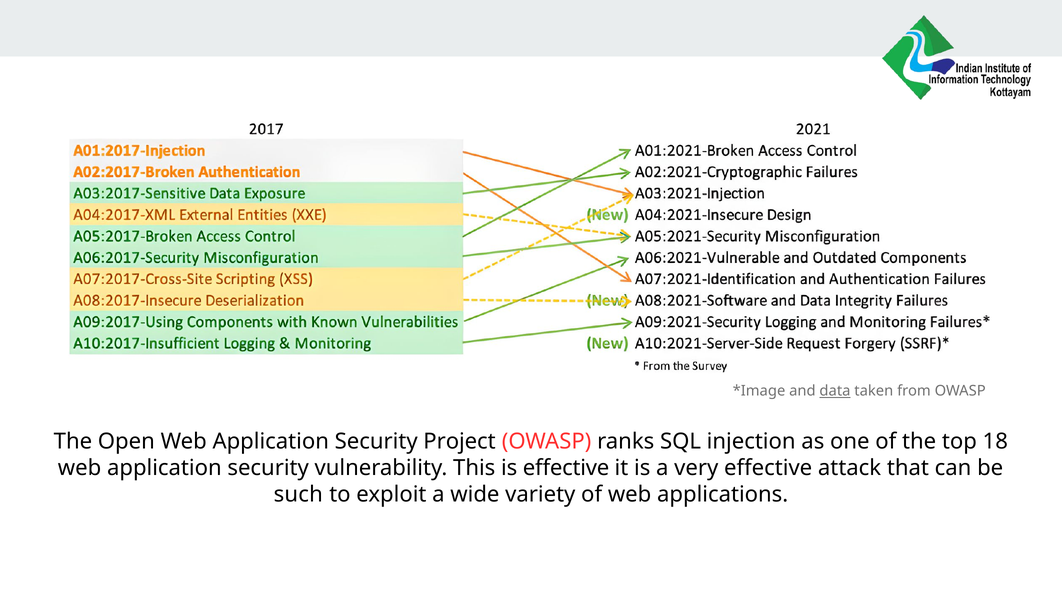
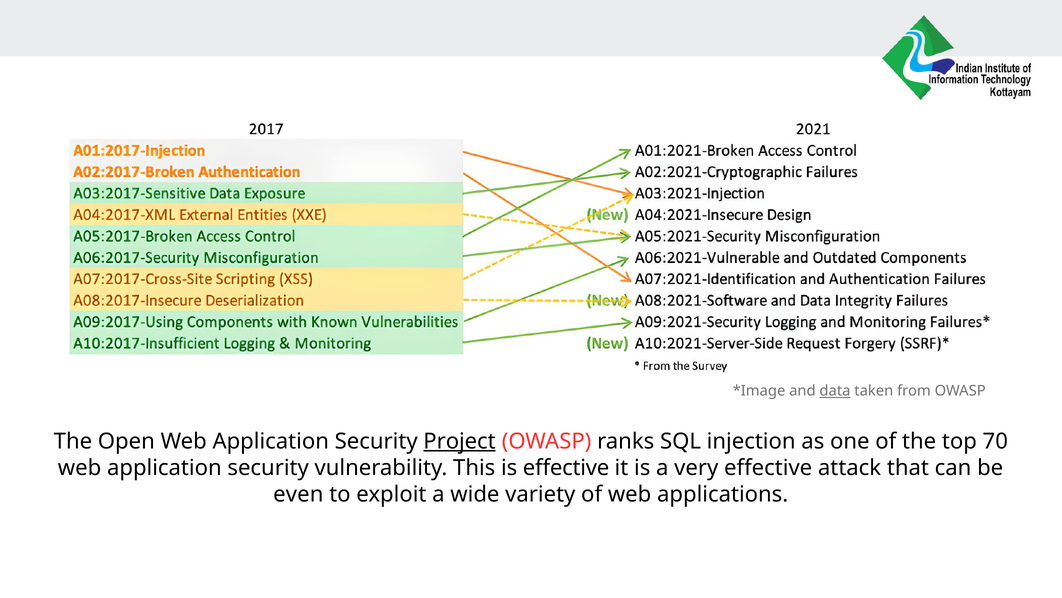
Project underline: none -> present
18: 18 -> 70
such: such -> even
